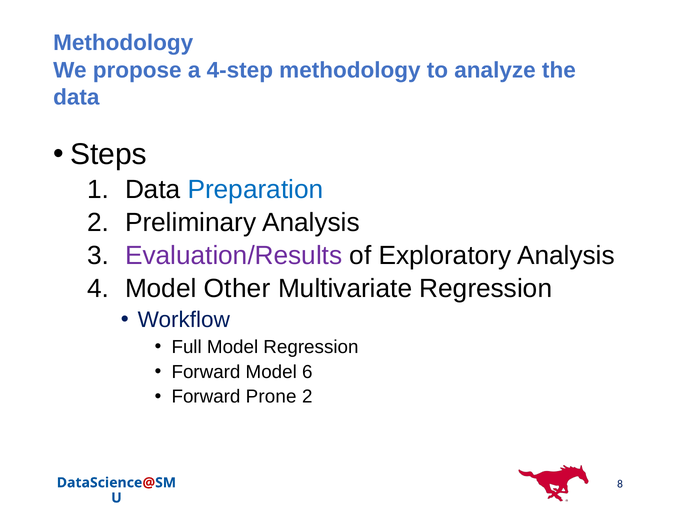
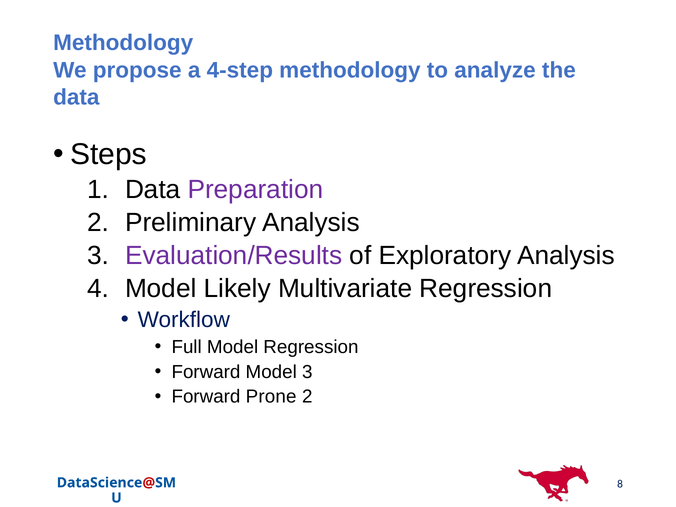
Preparation colour: blue -> purple
Other: Other -> Likely
Model 6: 6 -> 3
